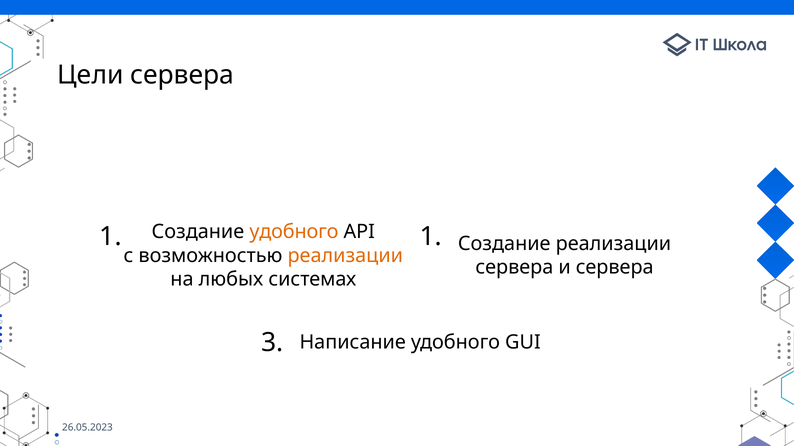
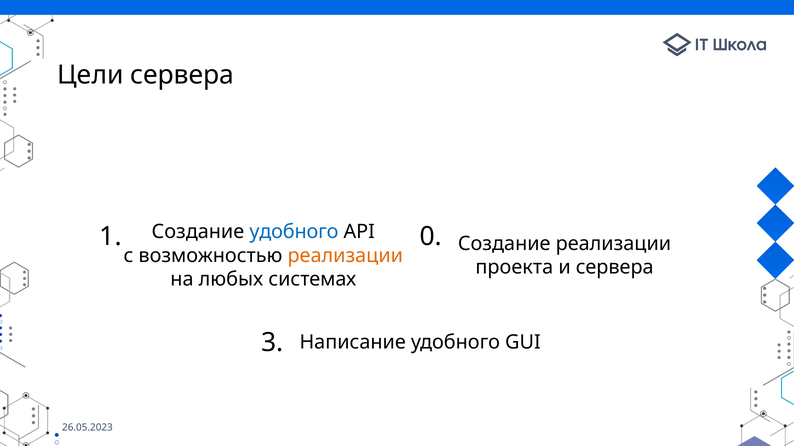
удобного at (294, 232) colour: orange -> blue
1 1: 1 -> 0
сервера at (514, 268): сервера -> проекта
